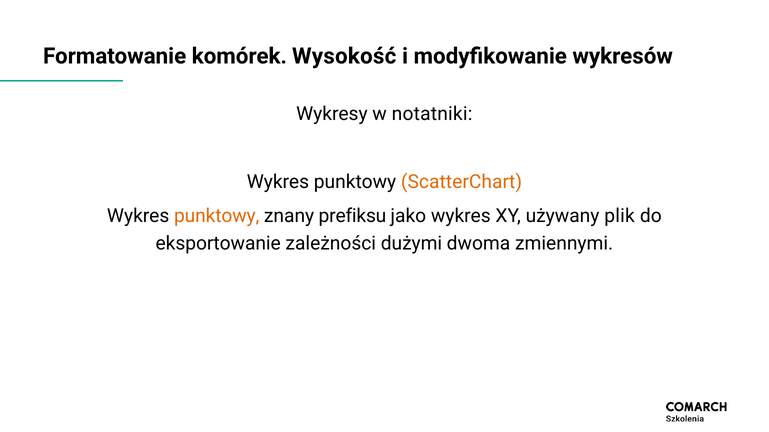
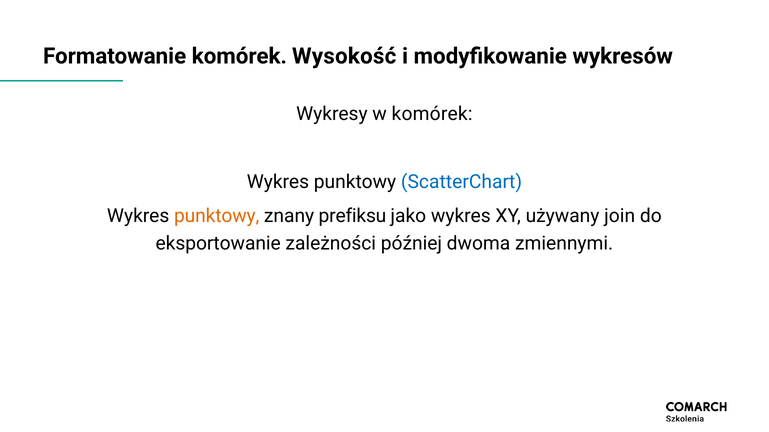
w notatniki: notatniki -> komórek
ScatterChart colour: orange -> blue
plik: plik -> join
dużymi: dużymi -> później
